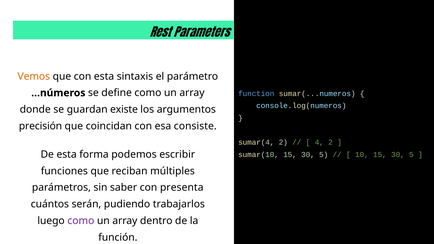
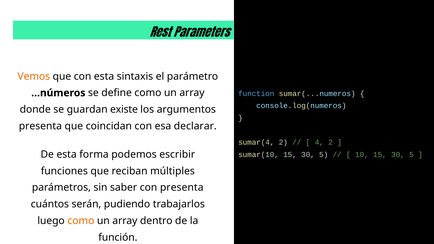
precisión at (40, 126): precisión -> presenta
consiste: consiste -> declarar
como at (81, 221) colour: purple -> orange
